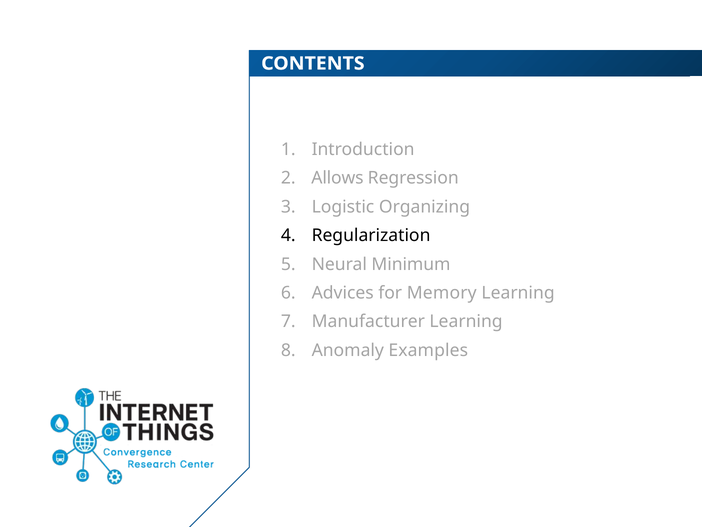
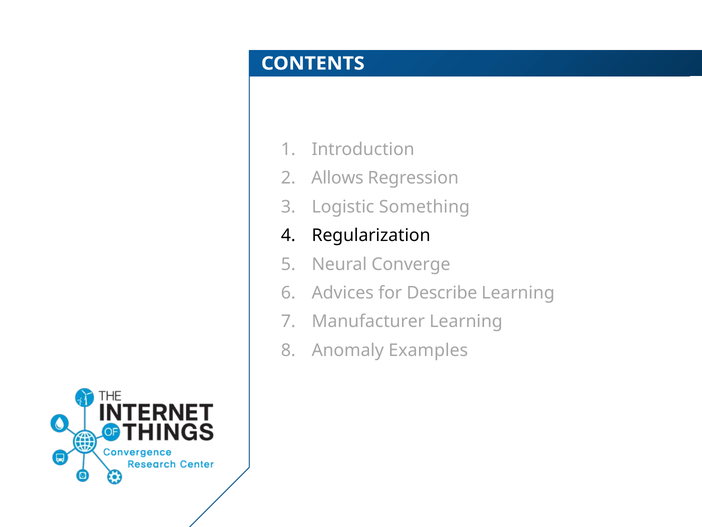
Organizing: Organizing -> Something
Minimum: Minimum -> Converge
Memory: Memory -> Describe
